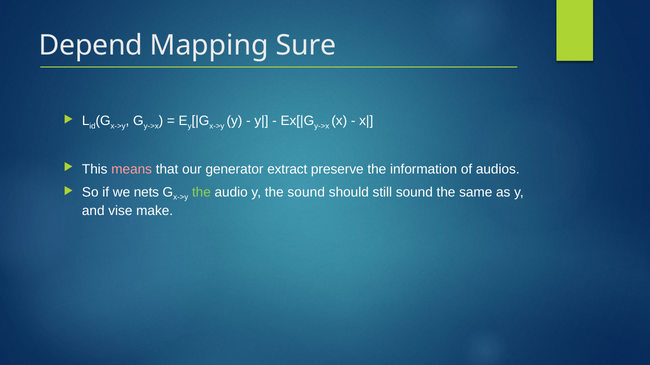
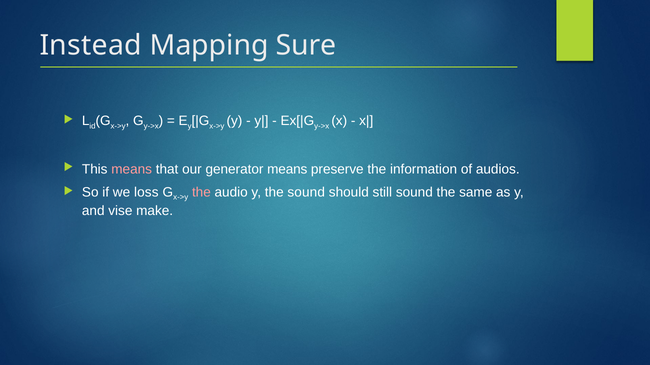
Depend: Depend -> Instead
generator extract: extract -> means
nets: nets -> loss
the at (201, 192) colour: light green -> pink
